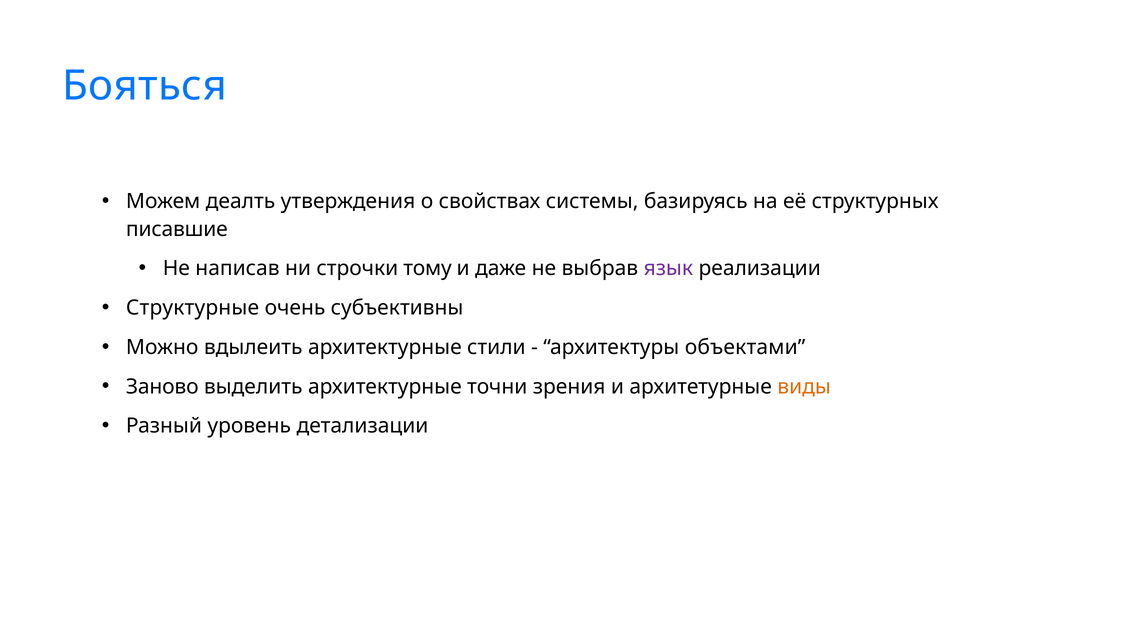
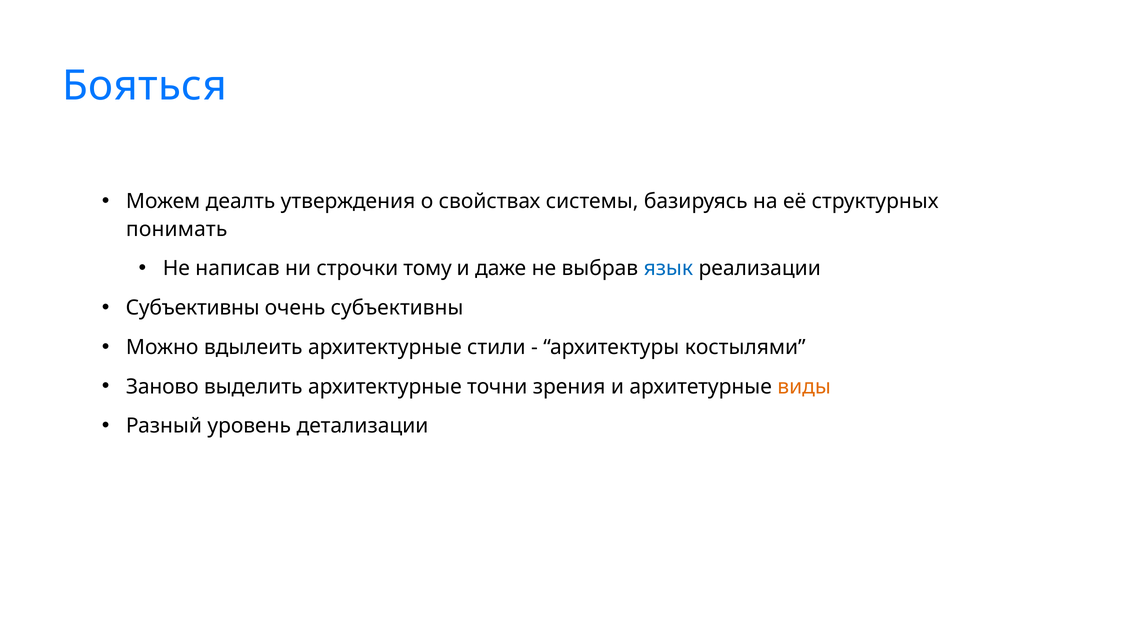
писавшие: писавшие -> понимать
язык colour: purple -> blue
Структурные at (193, 308): Структурные -> Субъективны
объектами: объектами -> костылями
